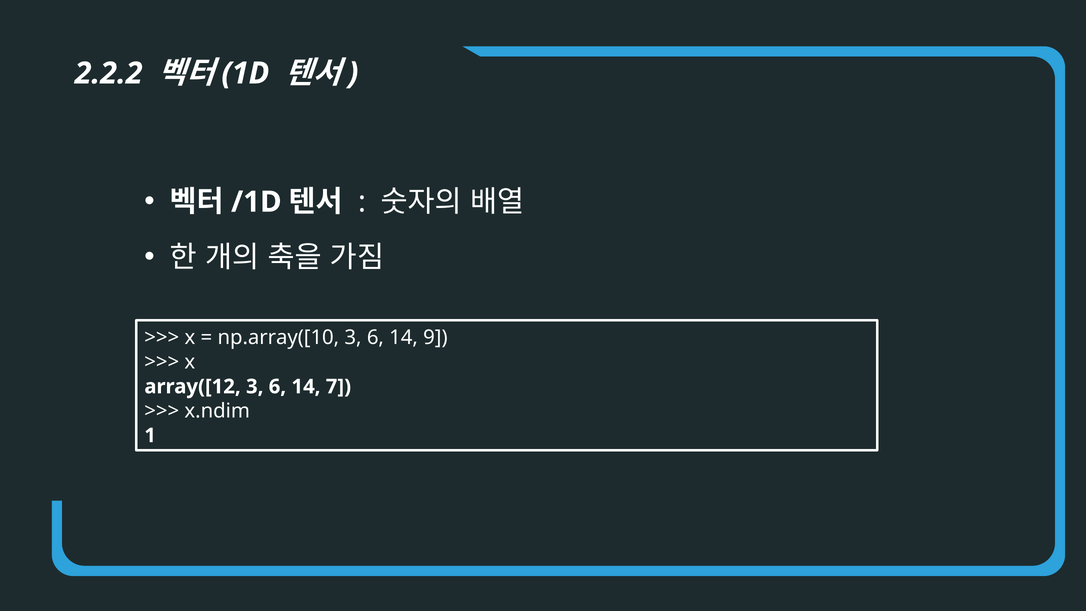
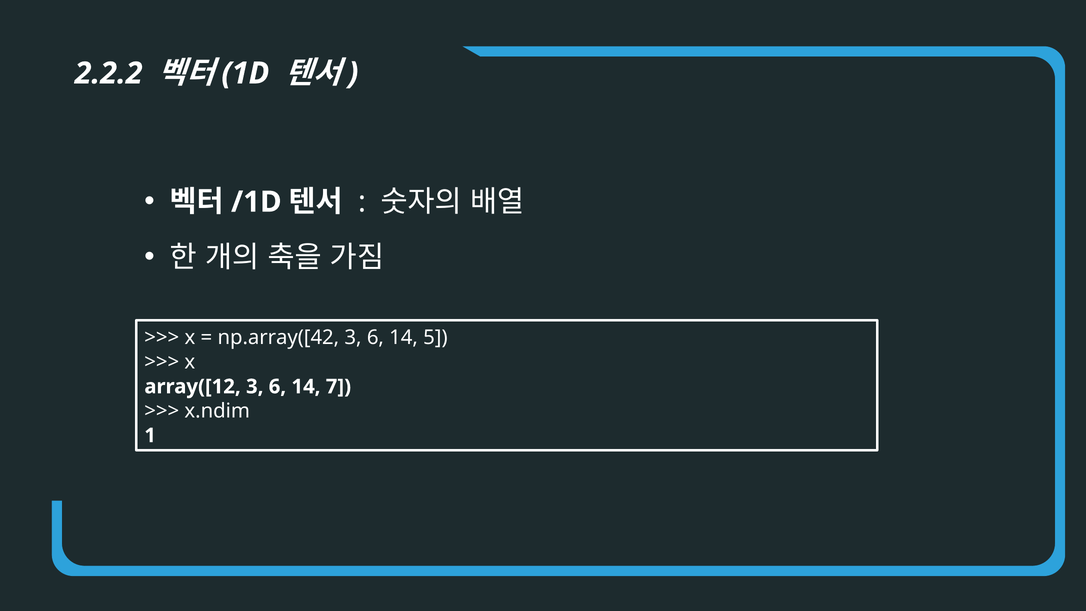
np.array([10: np.array([10 -> np.array([42
9: 9 -> 5
